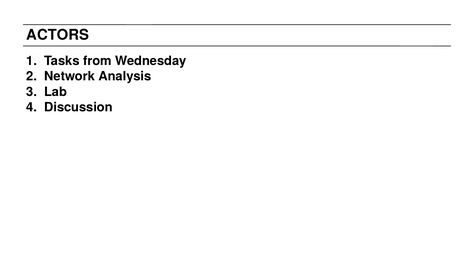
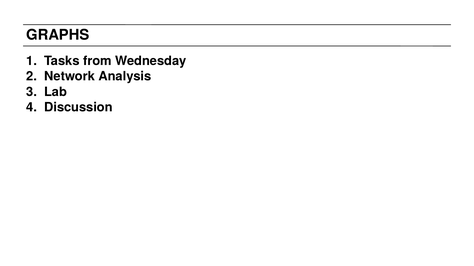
ACTORS: ACTORS -> GRAPHS
